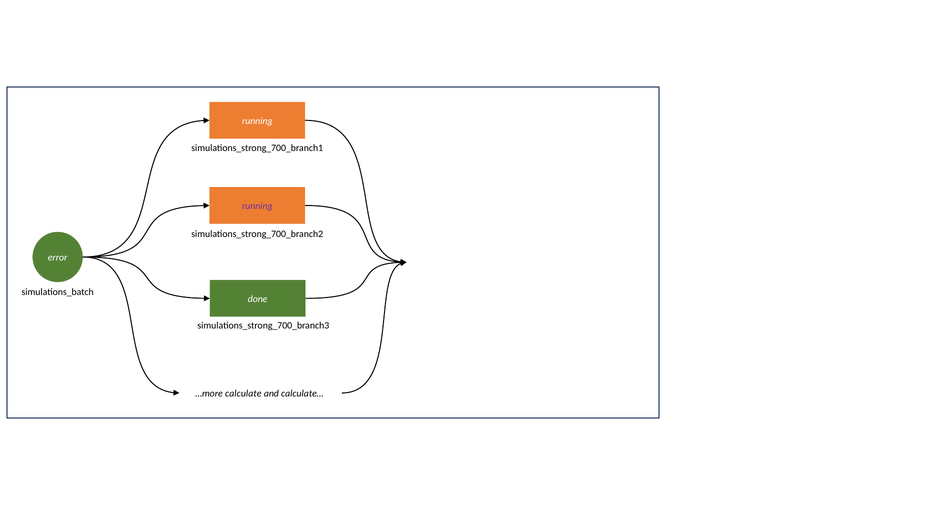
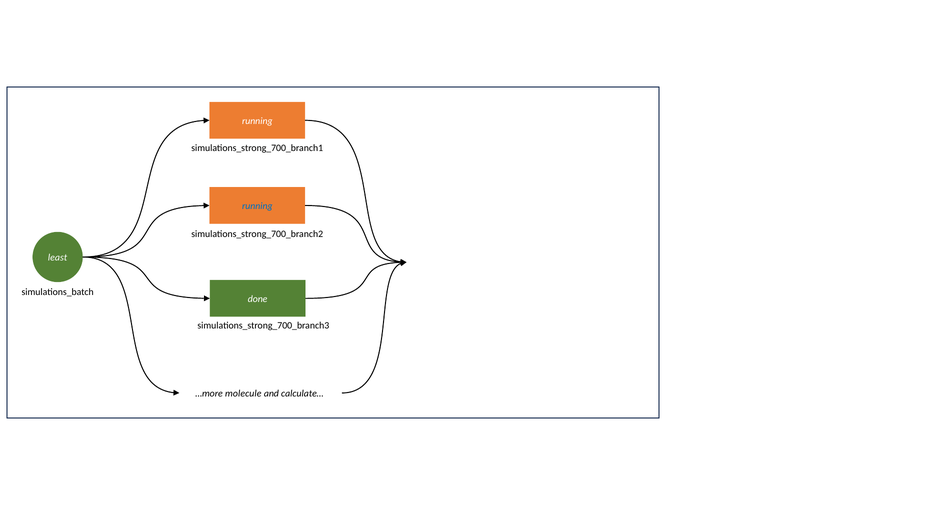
running at (257, 206) colour: purple -> blue
error: error -> least
calculate: calculate -> molecule
